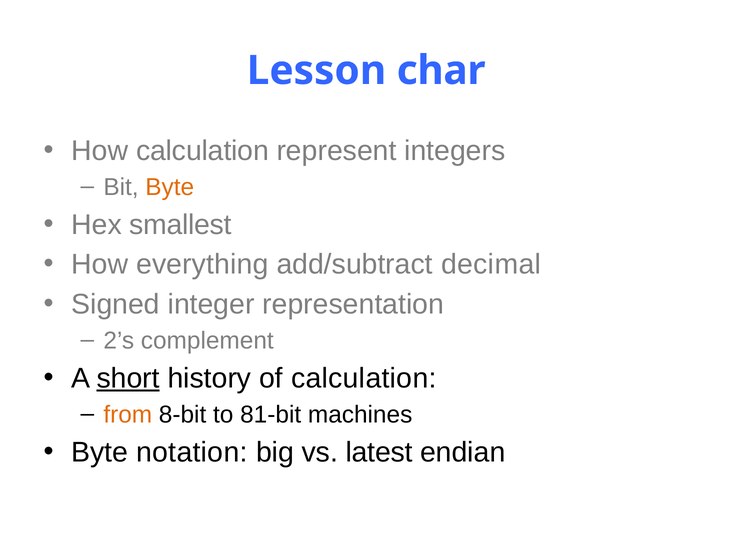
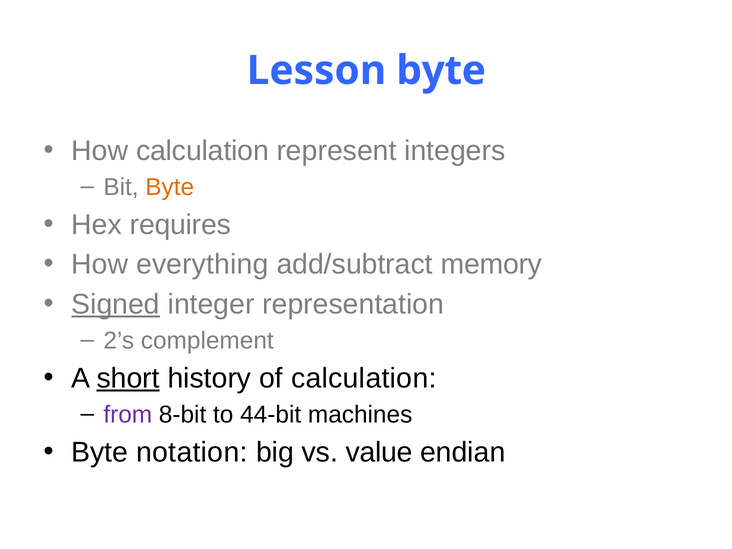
Lesson char: char -> byte
smallest: smallest -> requires
decimal: decimal -> memory
Signed underline: none -> present
from colour: orange -> purple
81-bit: 81-bit -> 44-bit
latest: latest -> value
